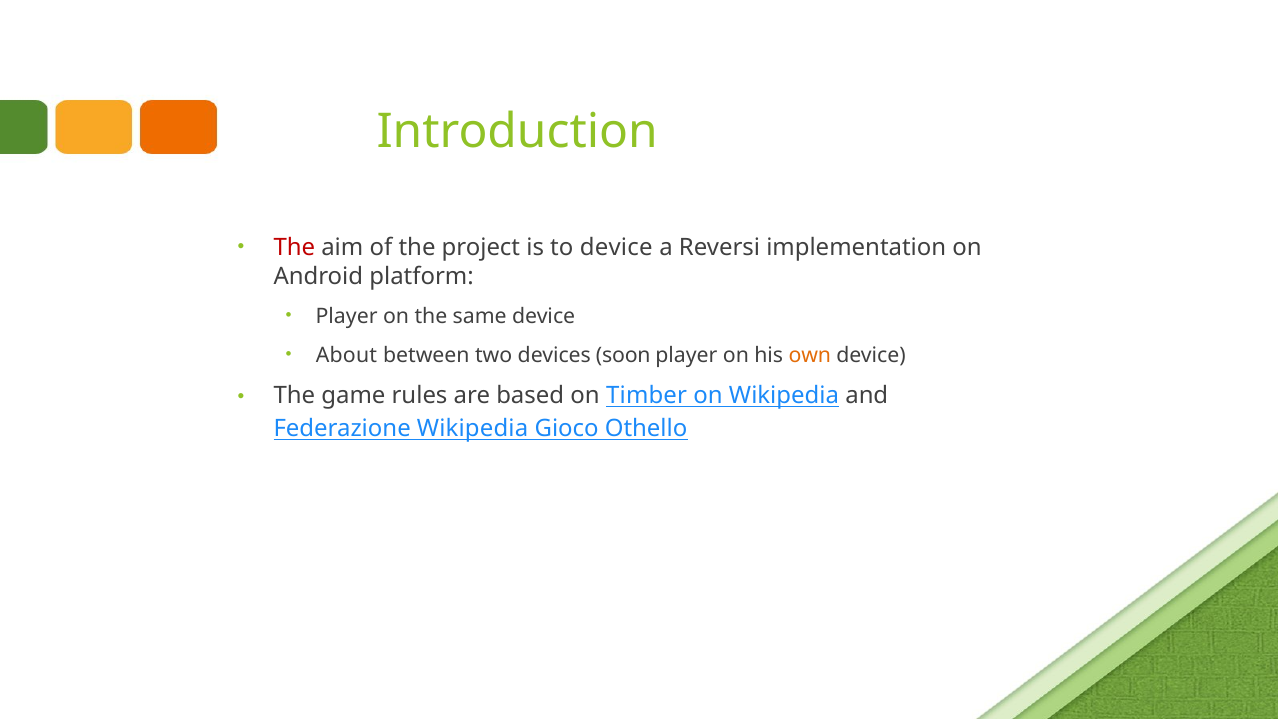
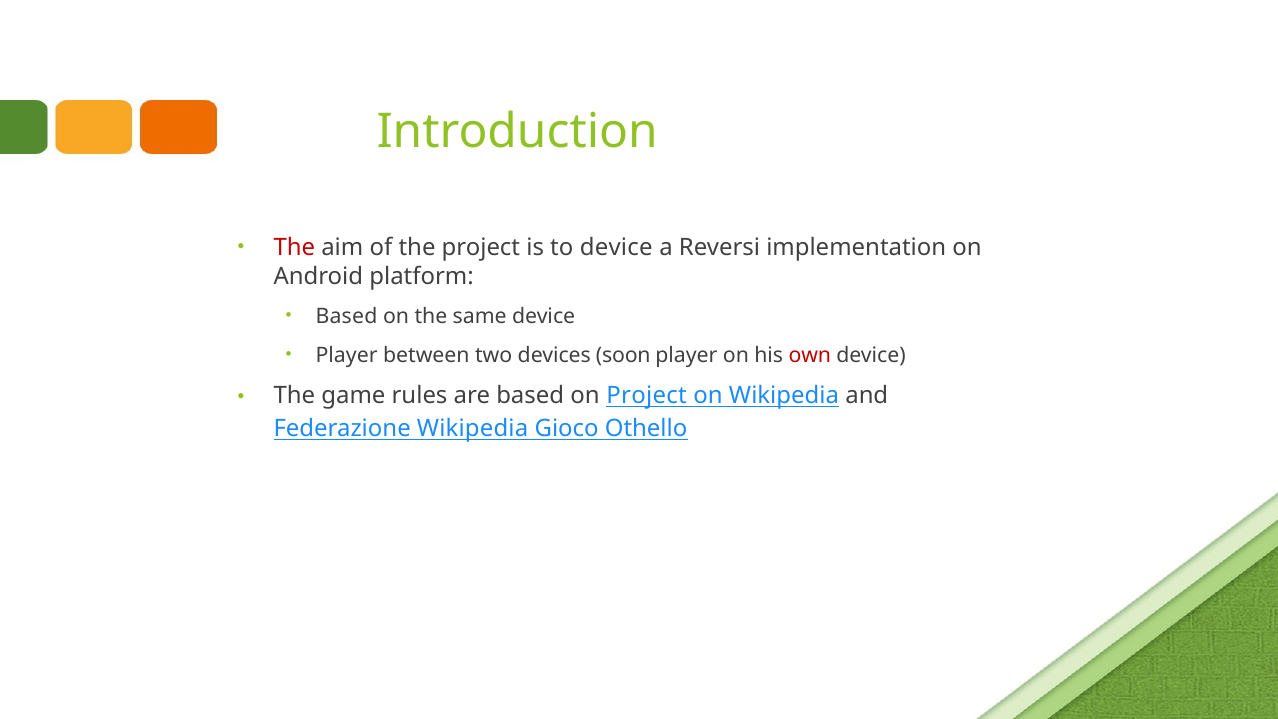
Player at (347, 316): Player -> Based
About at (346, 355): About -> Player
own colour: orange -> red
on Timber: Timber -> Project
